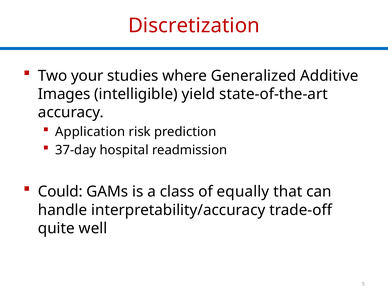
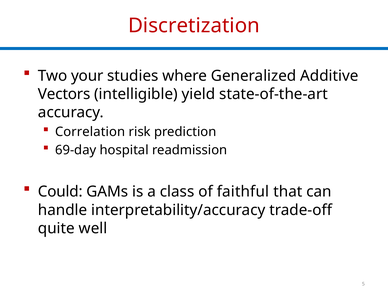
Images: Images -> Vectors
Application: Application -> Correlation
37-day: 37-day -> 69-day
equally: equally -> faithful
